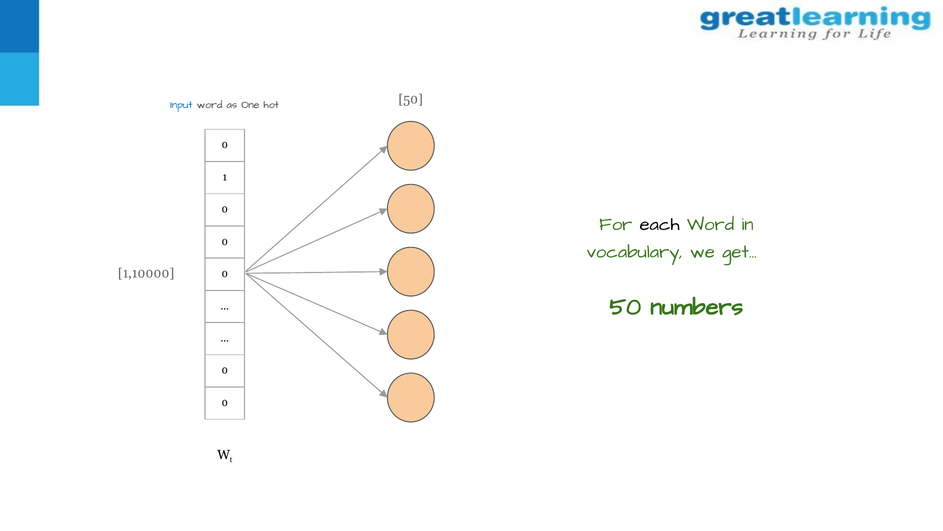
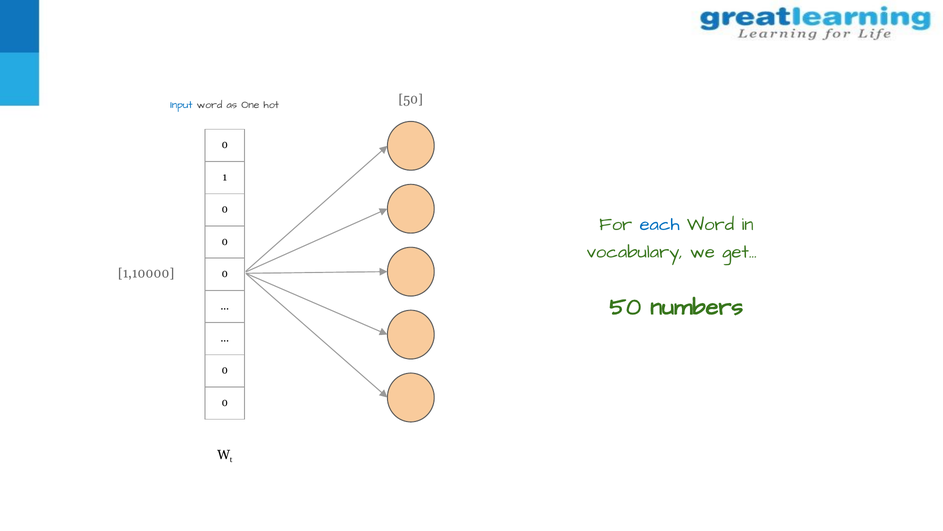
each colour: black -> blue
